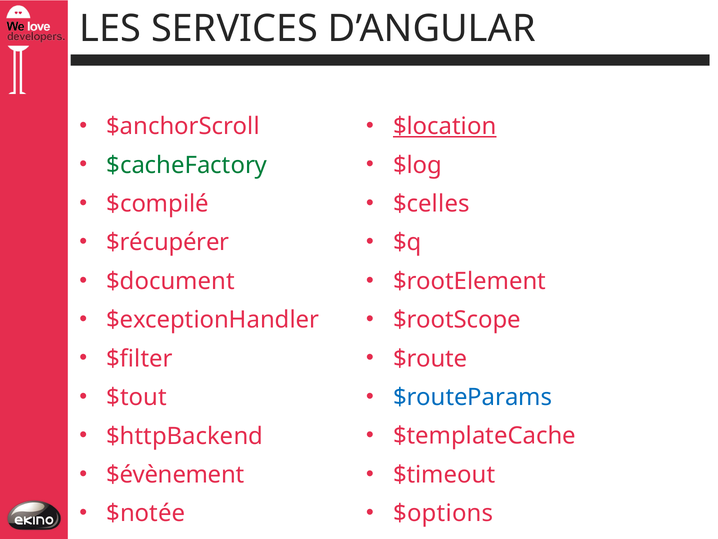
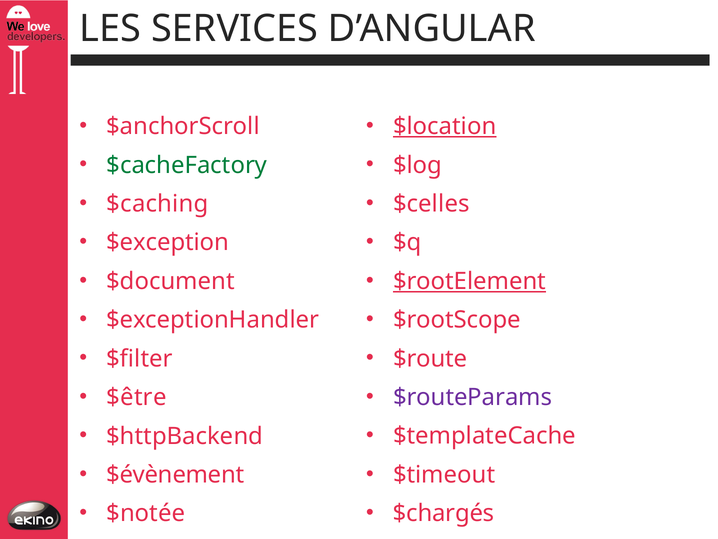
$compilé: $compilé -> $caching
$récupérer: $récupérer -> $exception
$rootElement underline: none -> present
$tout: $tout -> $être
$routeParams colour: blue -> purple
$options: $options -> $chargés
